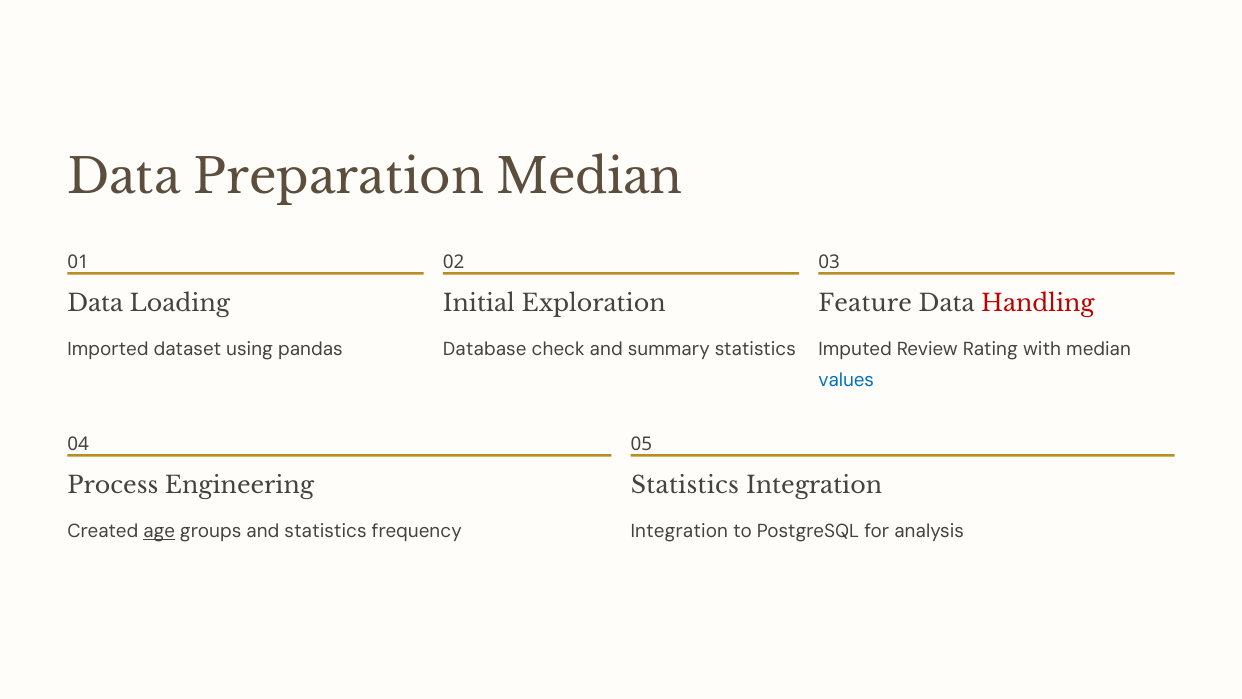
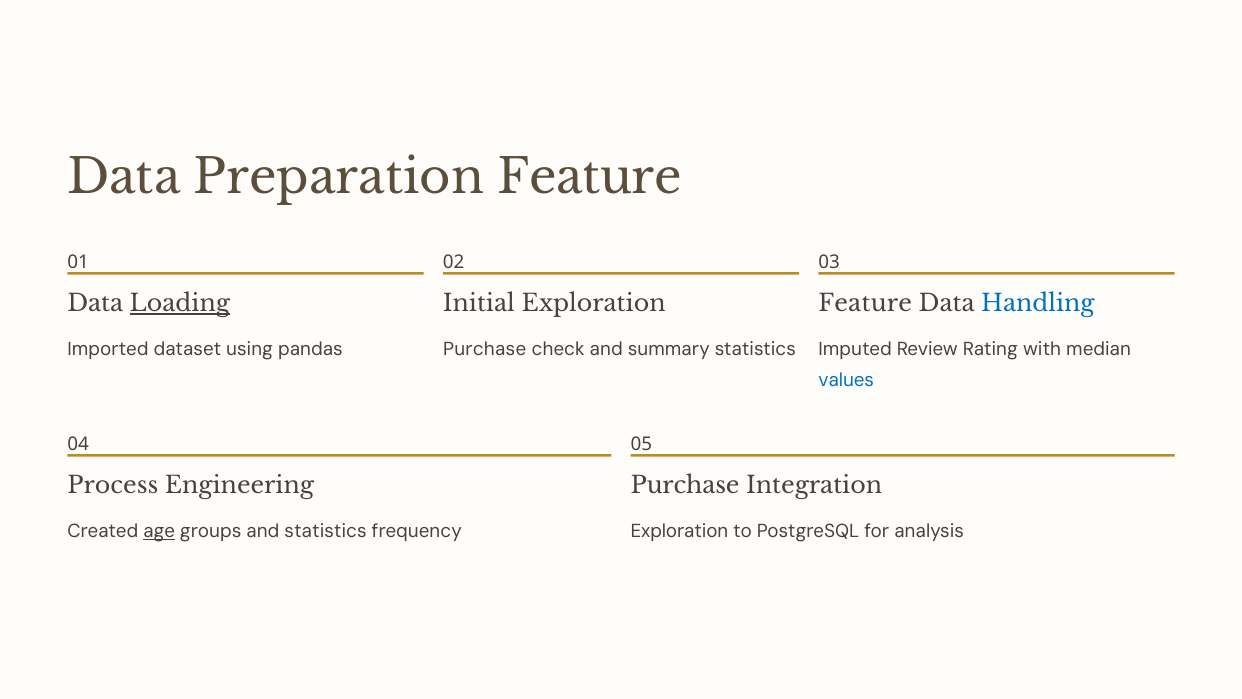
Preparation Median: Median -> Feature
Loading underline: none -> present
Handling colour: red -> blue
Database at (485, 349): Database -> Purchase
Statistics at (685, 486): Statistics -> Purchase
Integration at (679, 531): Integration -> Exploration
